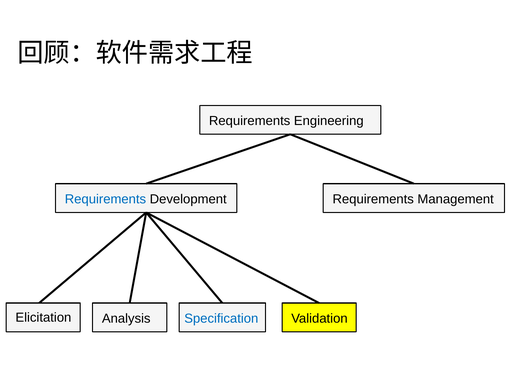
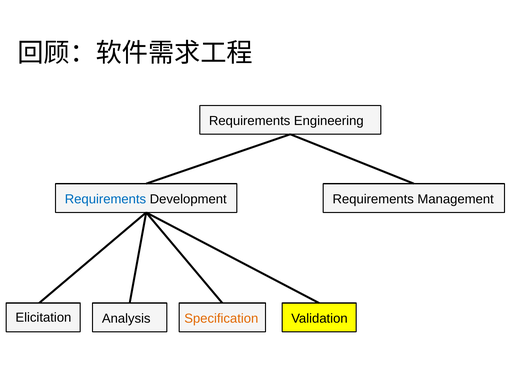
Specification colour: blue -> orange
